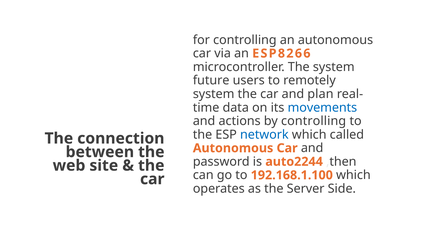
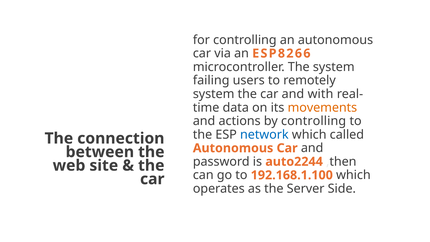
future: future -> failing
plan: plan -> with
movements colour: blue -> orange
